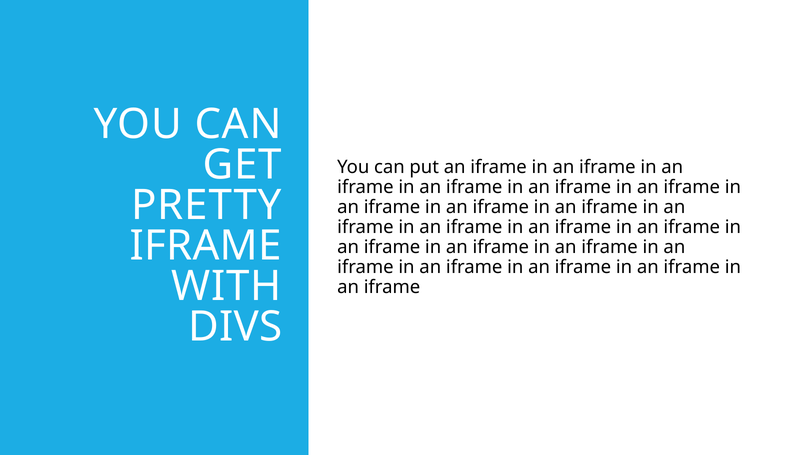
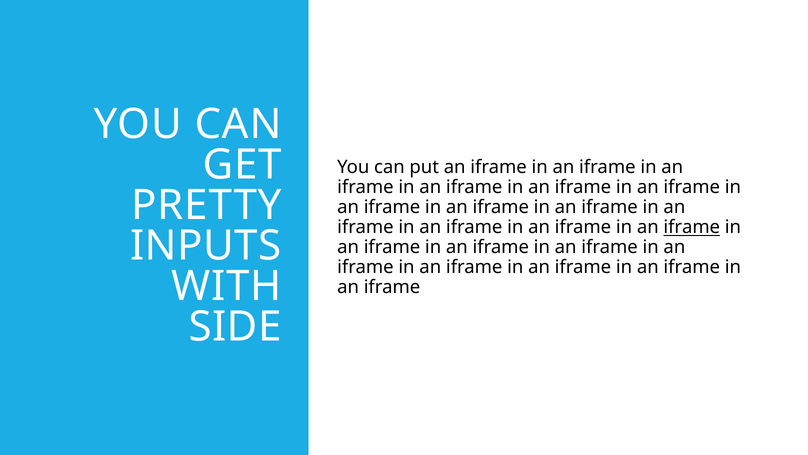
iframe at (692, 227) underline: none -> present
IFRAME at (206, 246): IFRAME -> INPUTS
DIVS: DIVS -> SIDE
